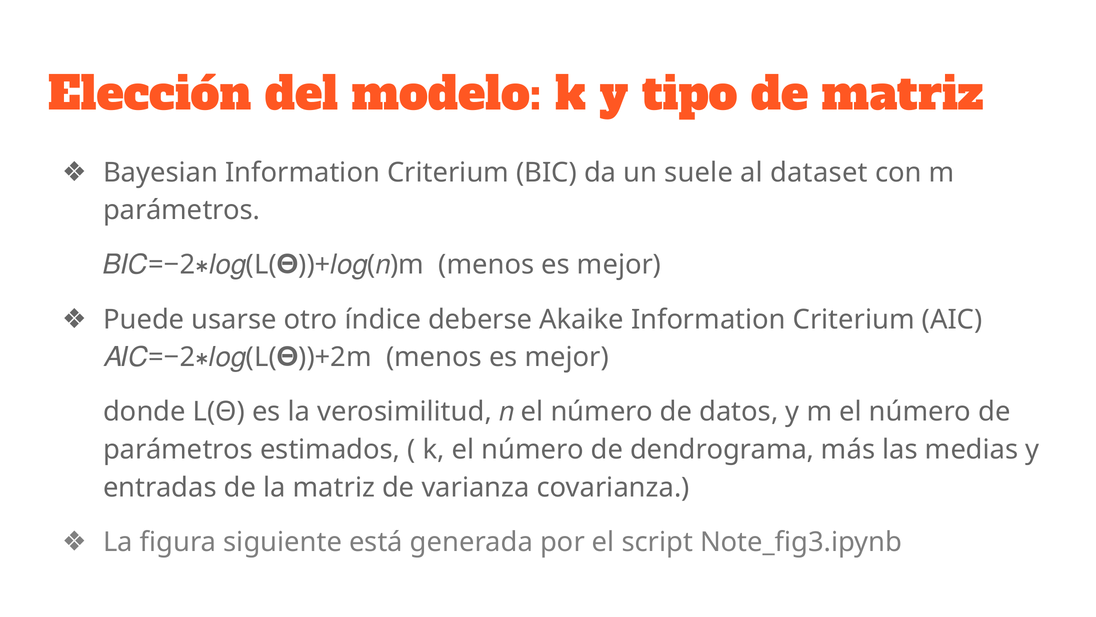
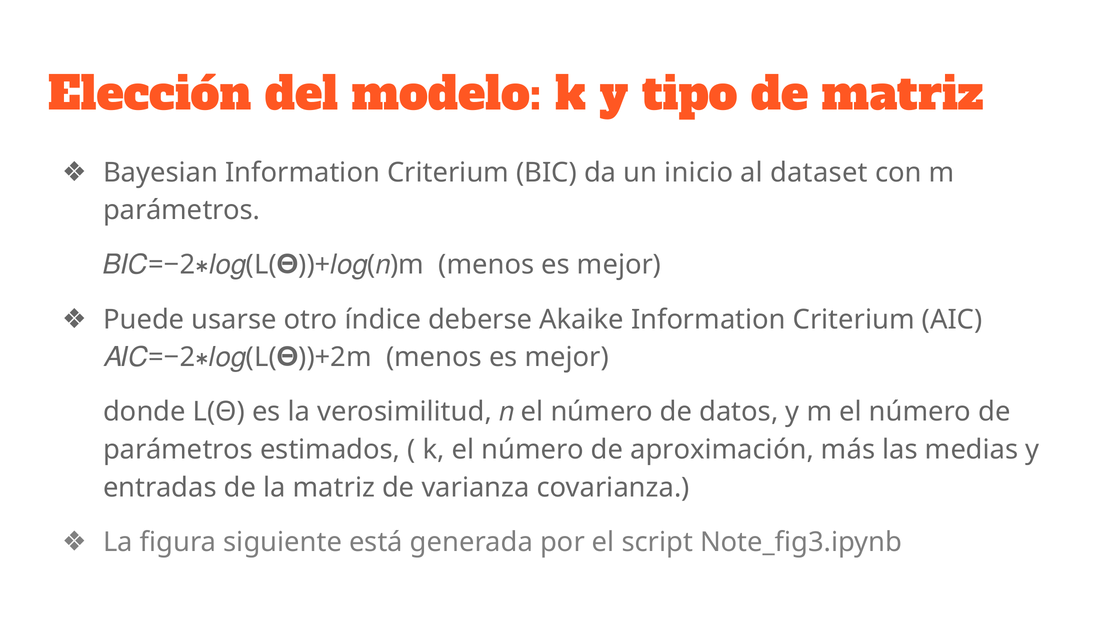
suele: suele -> inicio
dendrograma: dendrograma -> aproximación
